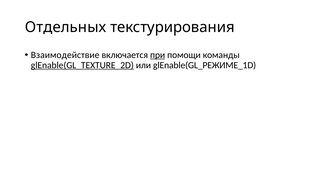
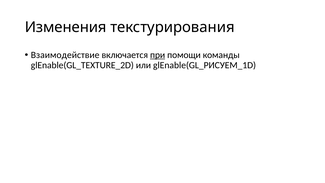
Отдельных: Отдельных -> Изменения
glEnable(GL_TEXTURE_2D underline: present -> none
glEnable(GL_РЕЖИМЕ_1D: glEnable(GL_РЕЖИМЕ_1D -> glEnable(GL_РИСУЕМ_1D
